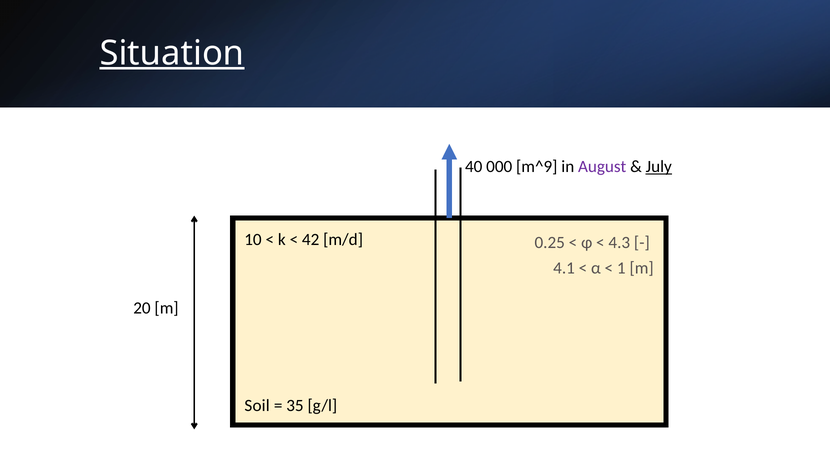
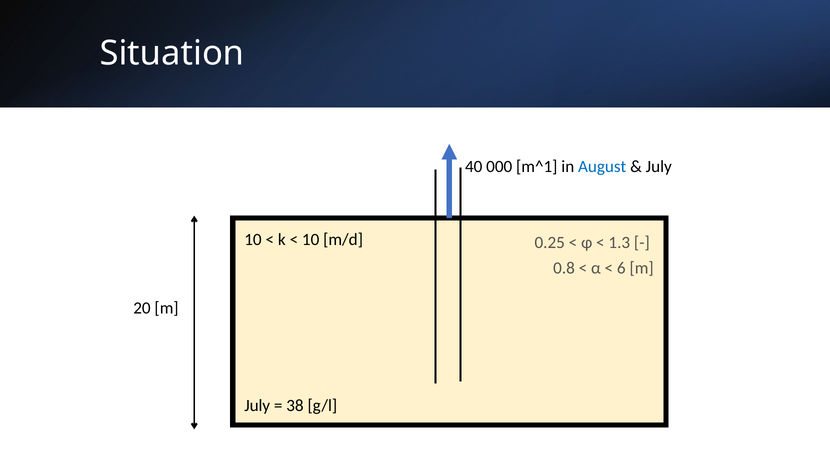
Situation underline: present -> none
m^9: m^9 -> m^1
August colour: purple -> blue
July at (659, 166) underline: present -> none
42 at (311, 240): 42 -> 10
4.3: 4.3 -> 1.3
4.1: 4.1 -> 0.8
1: 1 -> 6
Soil at (257, 406): Soil -> July
35: 35 -> 38
